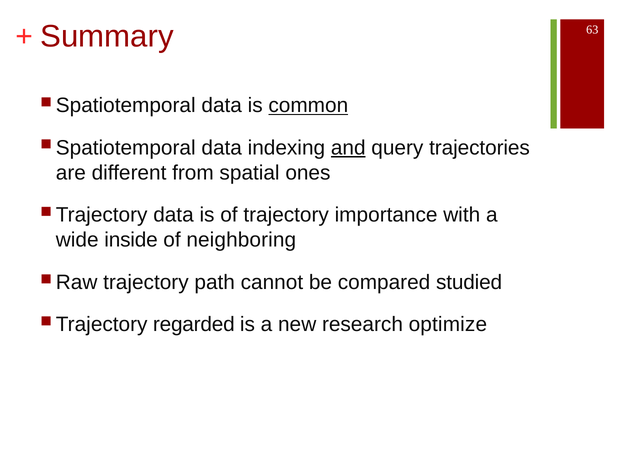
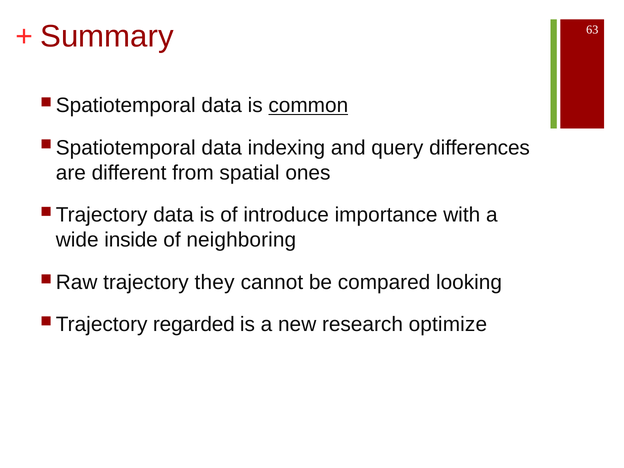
and underline: present -> none
trajectories: trajectories -> differences
of trajectory: trajectory -> introduce
path: path -> they
studied: studied -> looking
